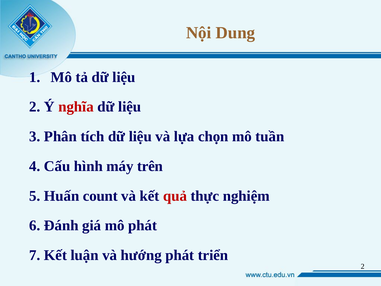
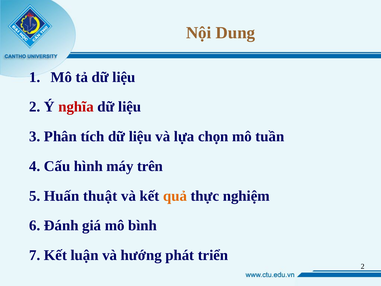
count: count -> thuật
quả colour: red -> orange
mô phát: phát -> bình
